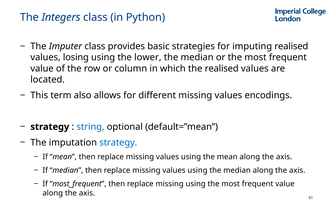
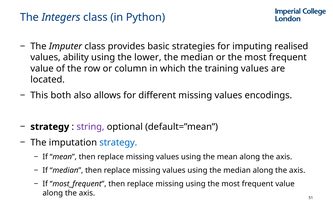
losing: losing -> ability
the realised: realised -> training
term: term -> both
string colour: blue -> purple
